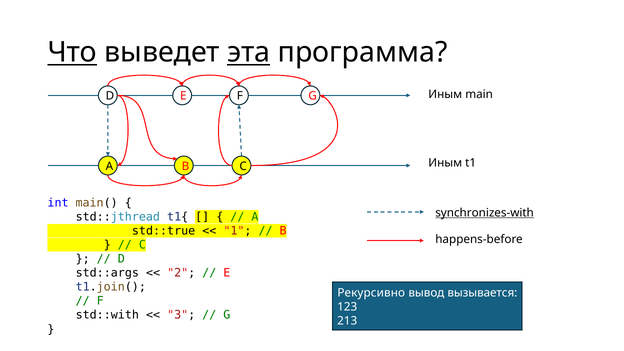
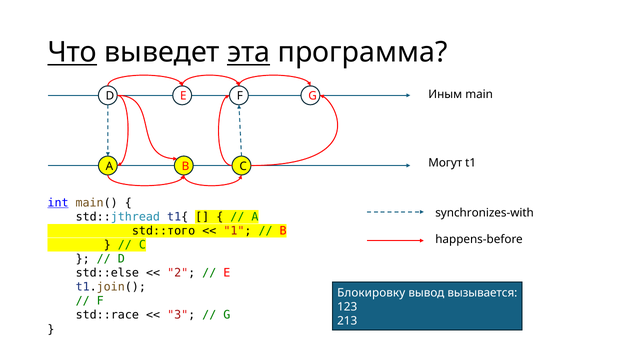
Иным at (445, 163): Иным -> Могут
int underline: none -> present
synchronizes-with underline: present -> none
std::true: std::true -> std::того
std::args: std::args -> std::else
Рекурсивно: Рекурсивно -> Блокировку
std::with: std::with -> std::race
